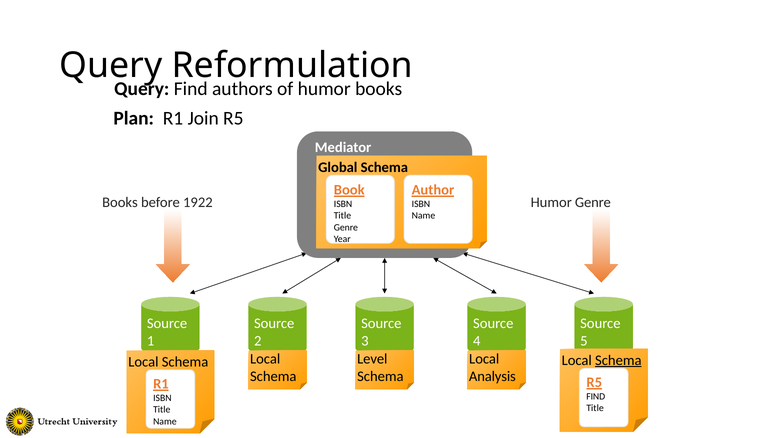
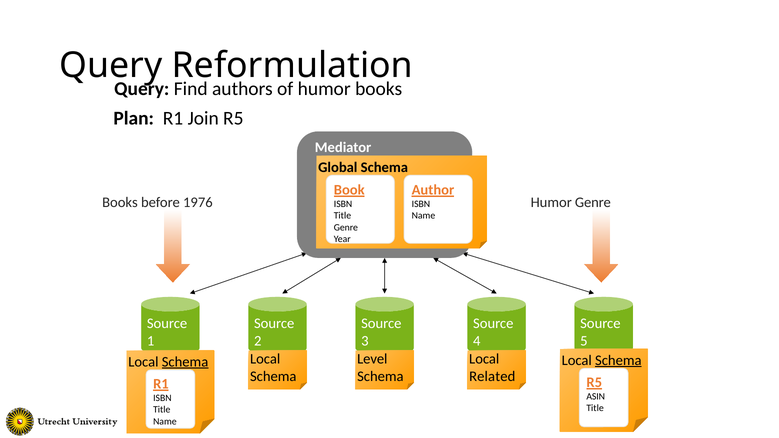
1922: 1922 -> 1976
Schema at (185, 362) underline: none -> present
Analysis: Analysis -> Related
FIND at (596, 397): FIND -> ASIN
